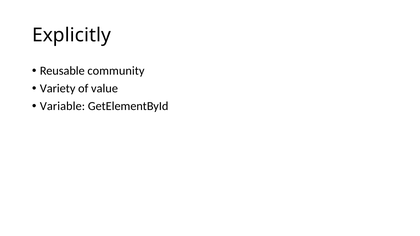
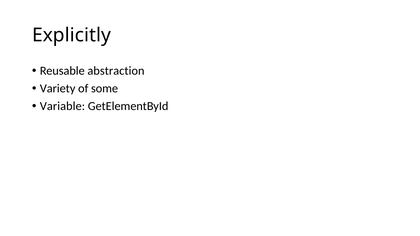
community: community -> abstraction
value: value -> some
